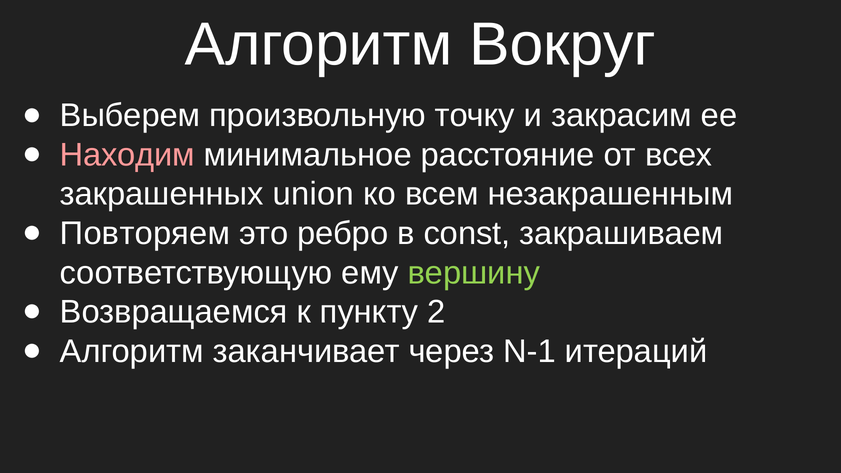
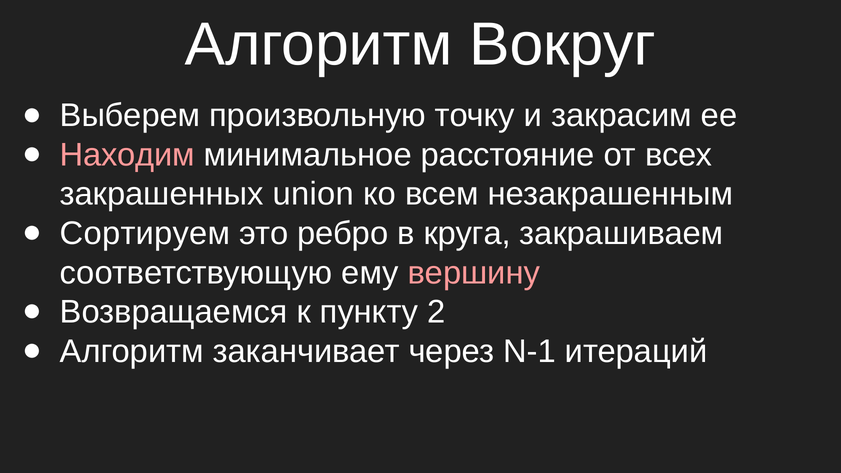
Повторяем: Повторяем -> Сортируем
const: const -> круга
вершину colour: light green -> pink
